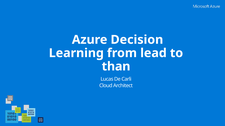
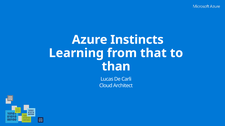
Decision: Decision -> Instincts
lead: lead -> that
